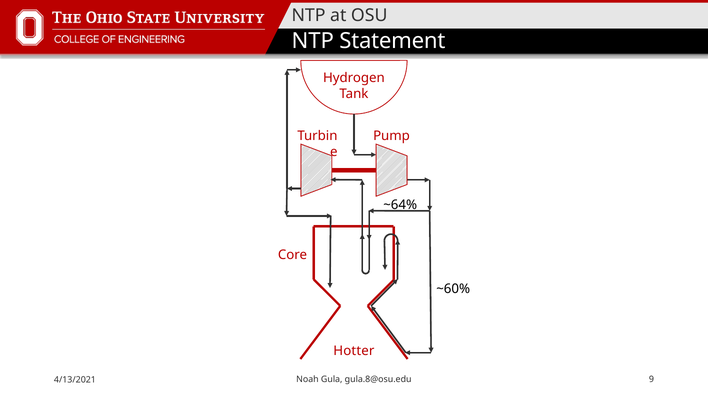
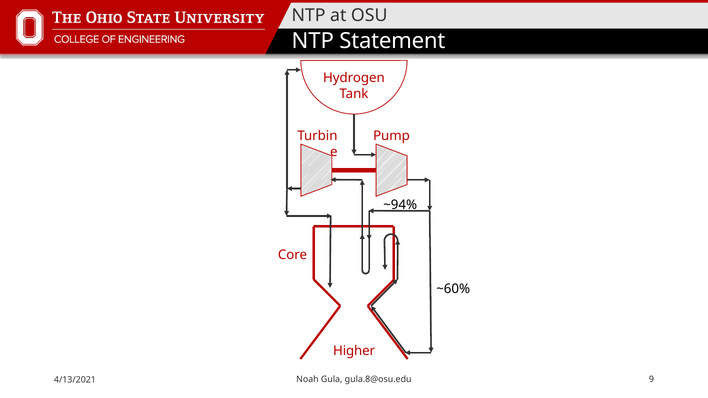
~64%: ~64% -> ~94%
Hotter: Hotter -> Higher
